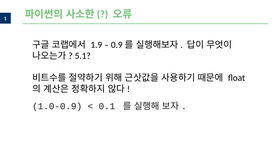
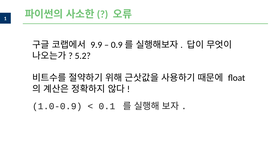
1.9: 1.9 -> 9.9
5.1: 5.1 -> 5.2
